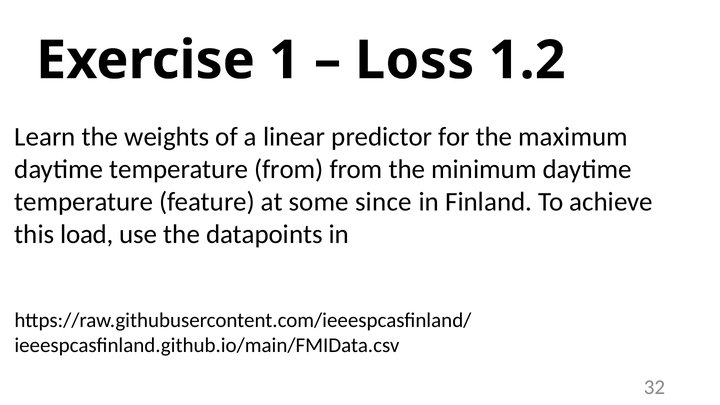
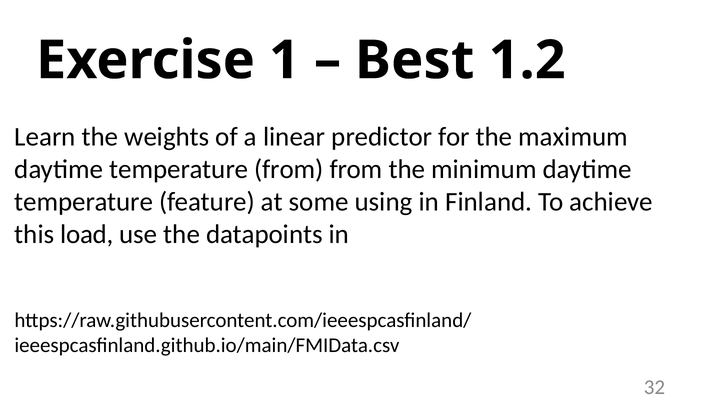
Loss: Loss -> Best
since: since -> using
